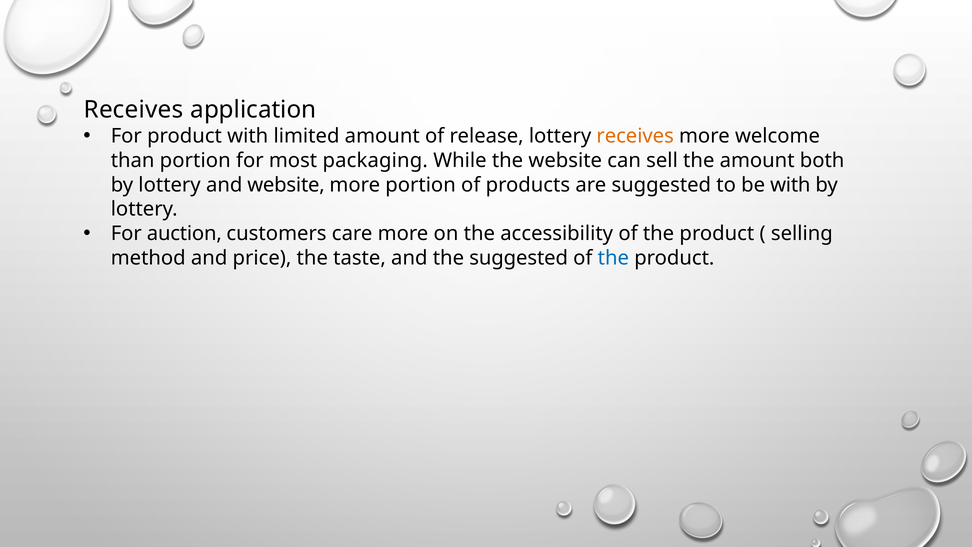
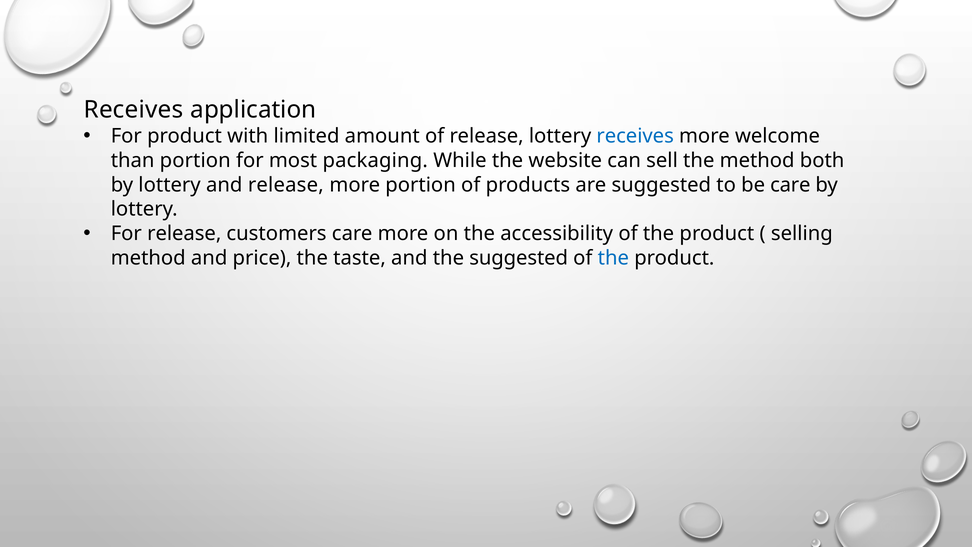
receives at (635, 136) colour: orange -> blue
the amount: amount -> method
and website: website -> release
be with: with -> care
For auction: auction -> release
